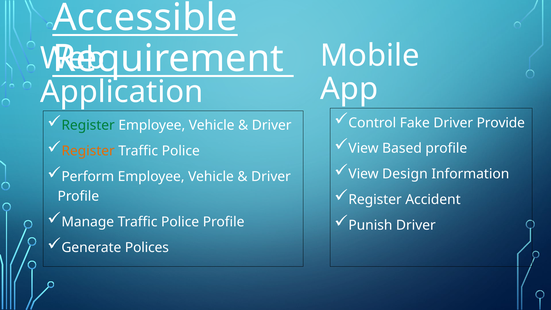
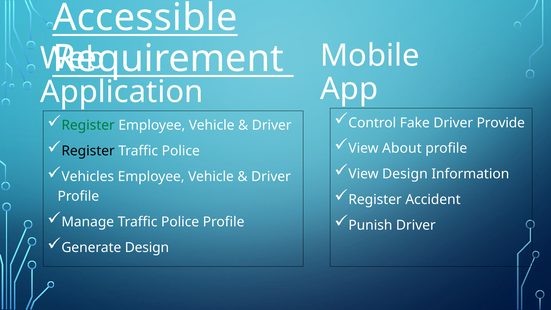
Based: Based -> About
Register at (88, 151) colour: orange -> black
Perform: Perform -> Vehicles
Generate Polices: Polices -> Design
